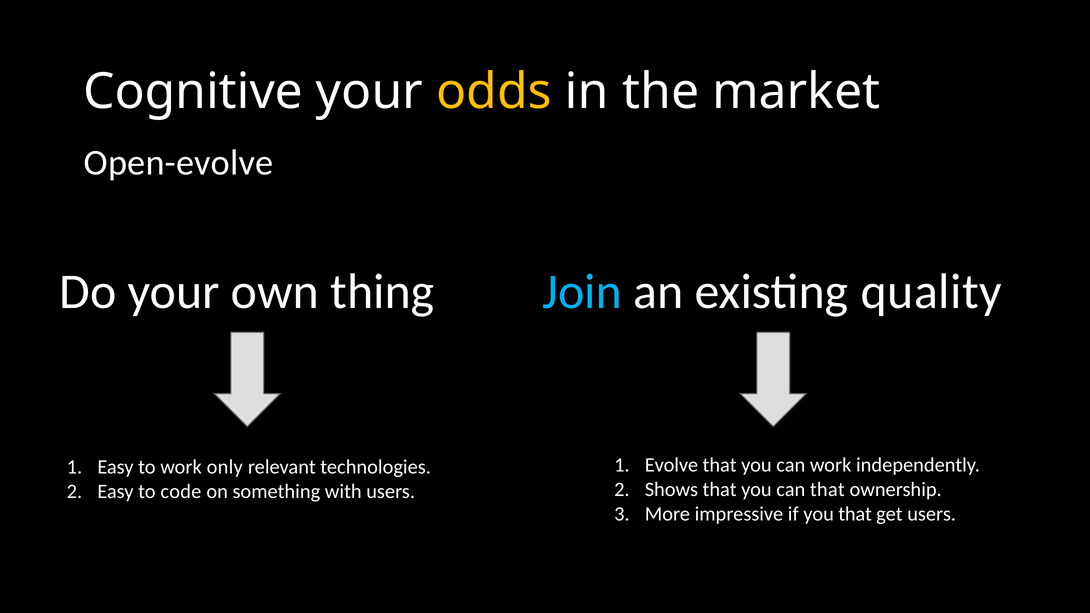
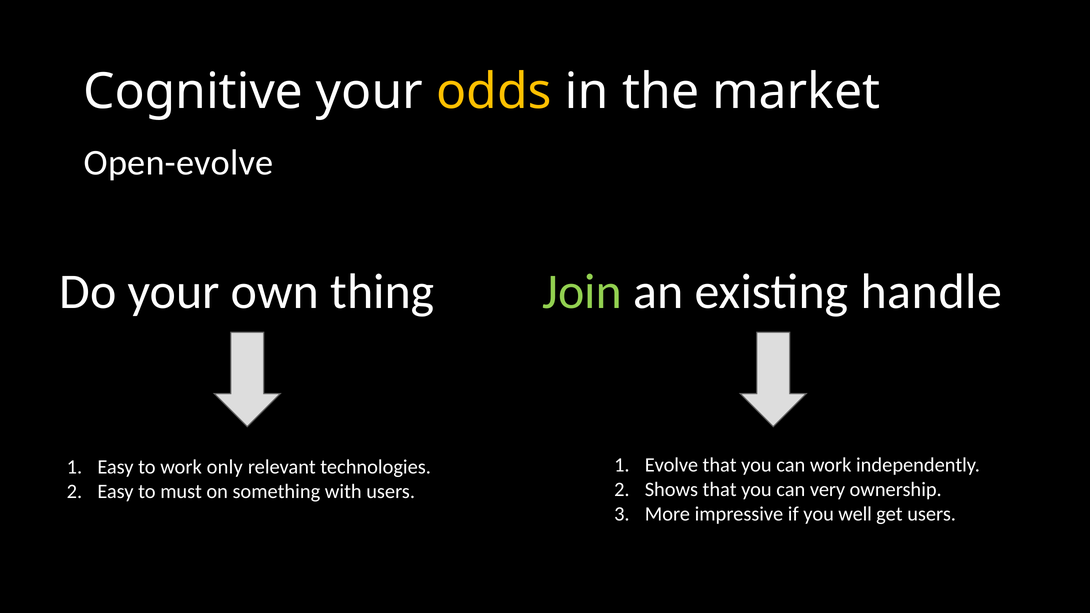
Join colour: light blue -> light green
quality: quality -> handle
can that: that -> very
code: code -> must
you that: that -> well
